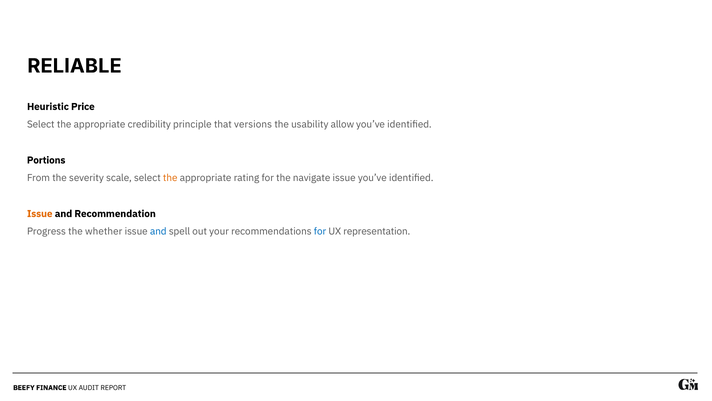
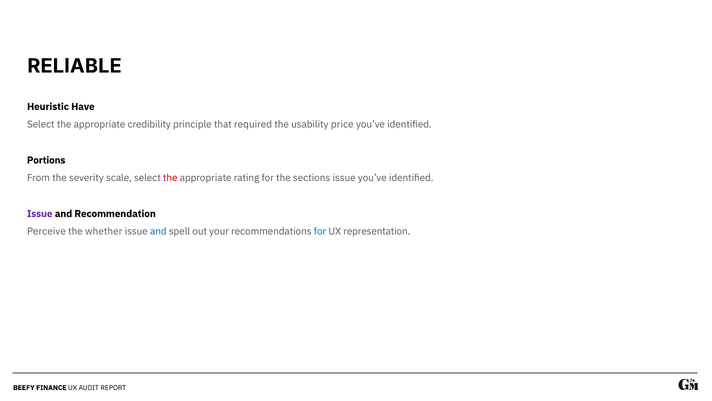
Price: Price -> Have
versions: versions -> required
allow: allow -> price
the at (170, 178) colour: orange -> red
navigate: navigate -> sections
Issue at (40, 214) colour: orange -> purple
Progress: Progress -> Perceive
